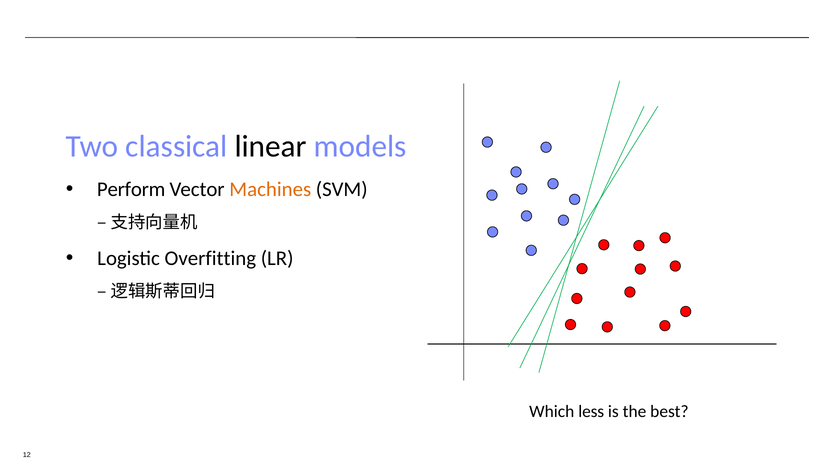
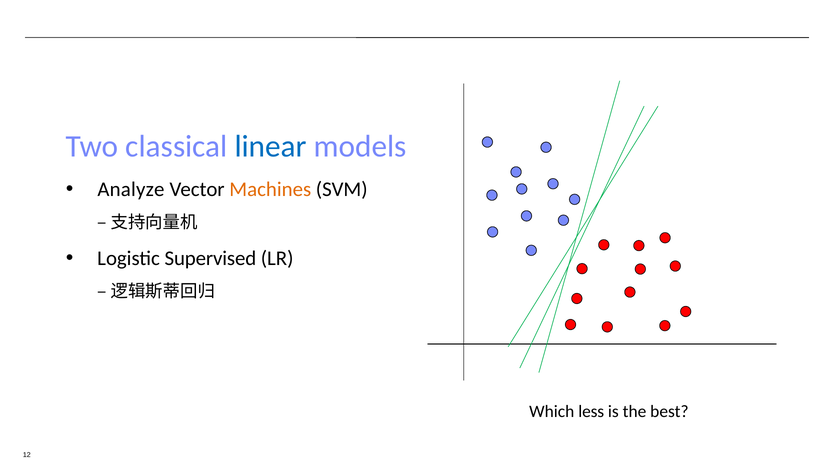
linear colour: black -> blue
Perform: Perform -> Analyze
Overfitting: Overfitting -> Supervised
